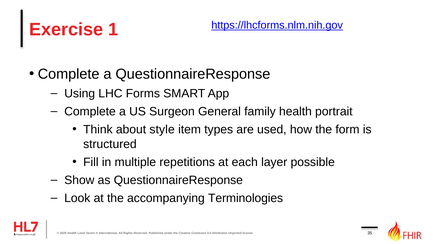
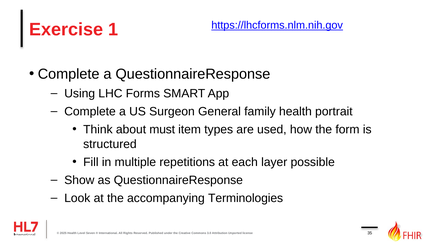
style: style -> must
